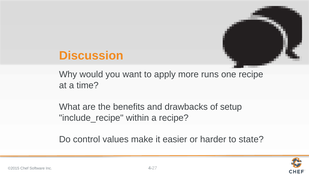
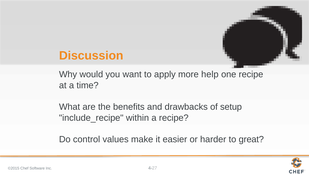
runs: runs -> help
state: state -> great
